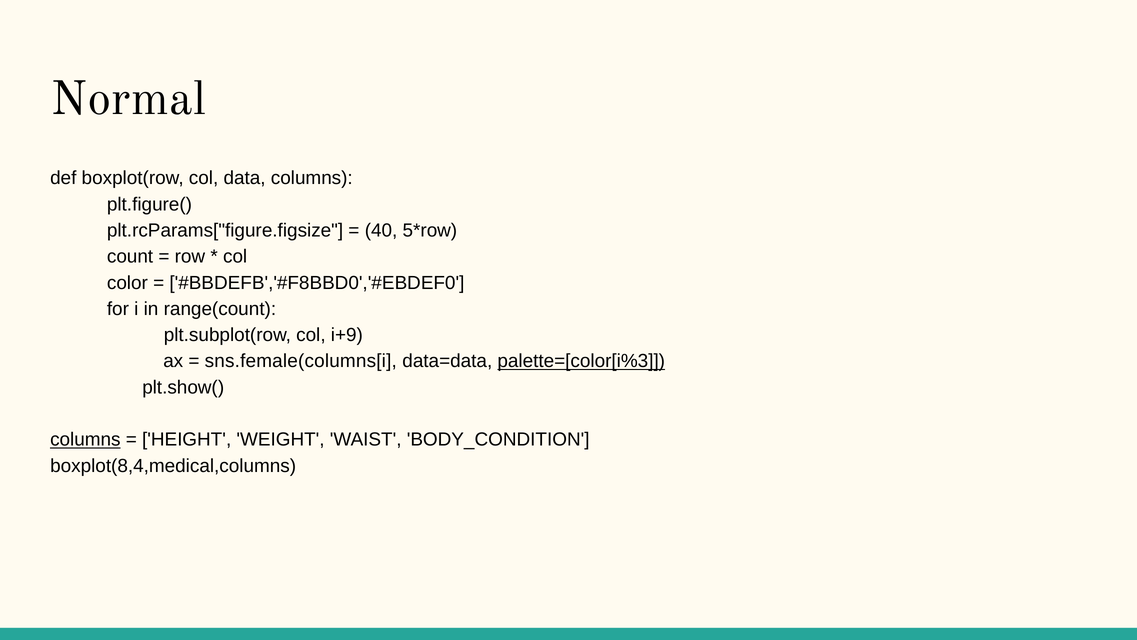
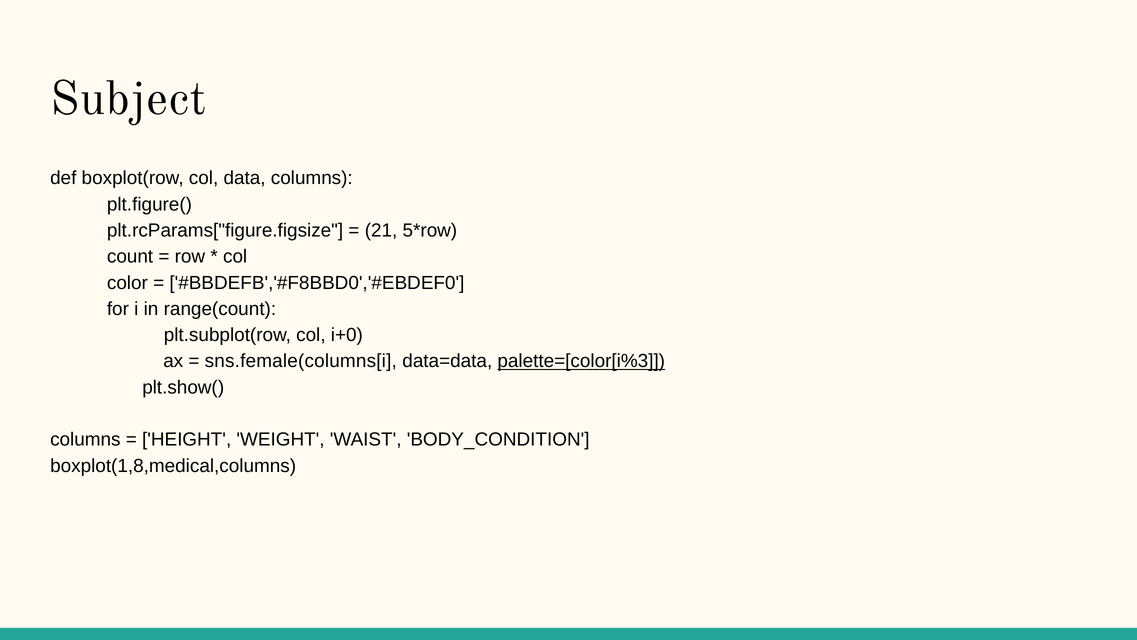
Normal: Normal -> Subject
40: 40 -> 21
i+9: i+9 -> i+0
columns at (85, 439) underline: present -> none
boxplot(8,4,medical,columns: boxplot(8,4,medical,columns -> boxplot(1,8,medical,columns
